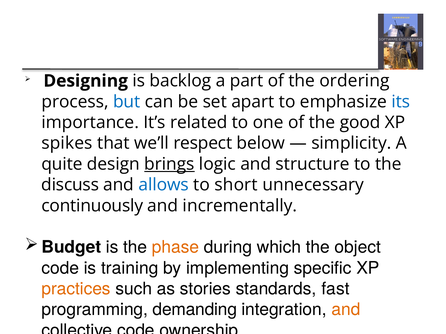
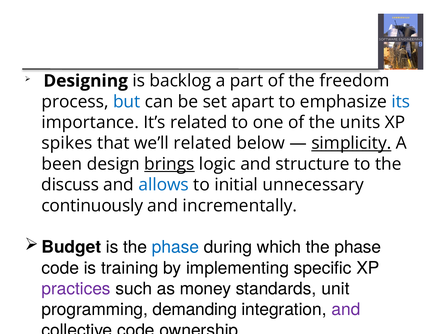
ordering: ordering -> freedom
good: good -> units
we’ll respect: respect -> related
simplicity underline: none -> present
quite: quite -> been
short: short -> initial
phase at (176, 248) colour: orange -> blue
which the object: object -> phase
practices colour: orange -> purple
stories: stories -> money
fast: fast -> unit
and at (346, 310) colour: orange -> purple
